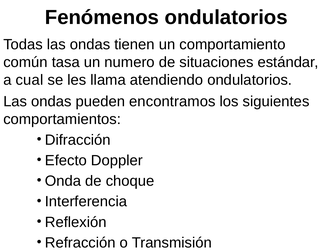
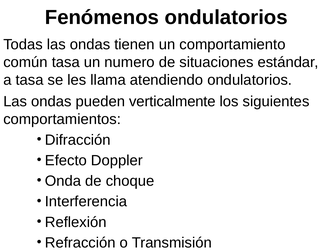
a cual: cual -> tasa
encontramos: encontramos -> verticalmente
